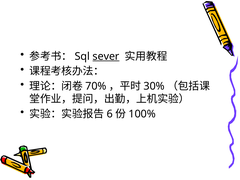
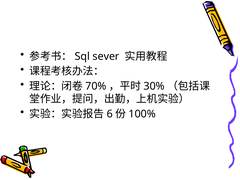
sever underline: present -> none
